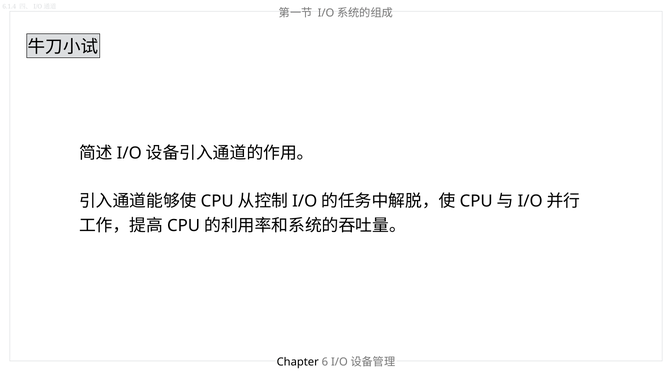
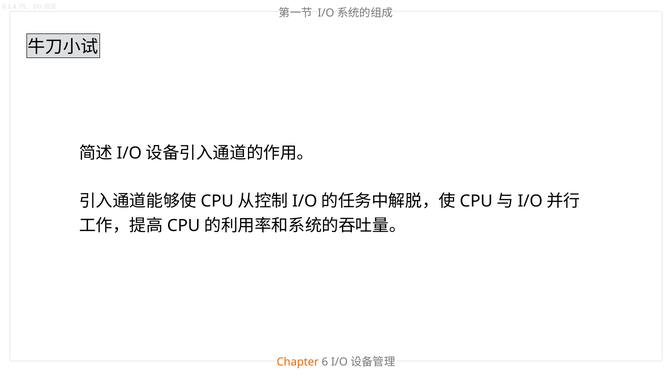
Chapter colour: black -> orange
